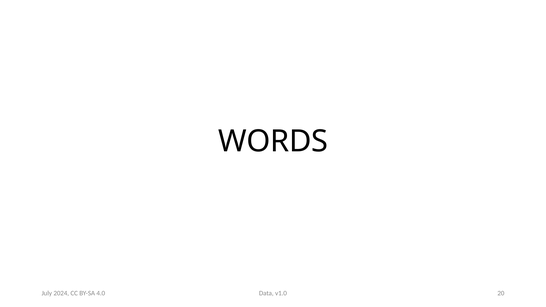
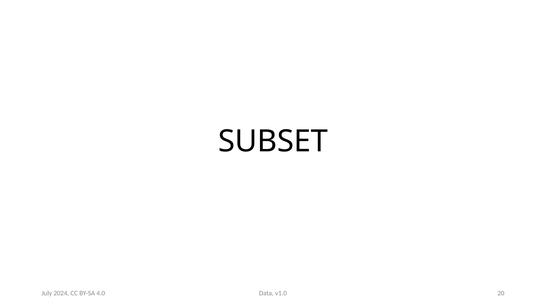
WORDS: WORDS -> SUBSET
